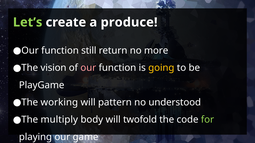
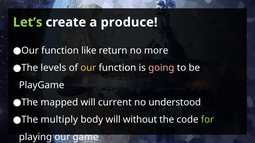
still: still -> like
vision: vision -> levels
our at (88, 68) colour: pink -> yellow
going colour: yellow -> pink
working: working -> mapped
pattern: pattern -> current
twofold: twofold -> without
